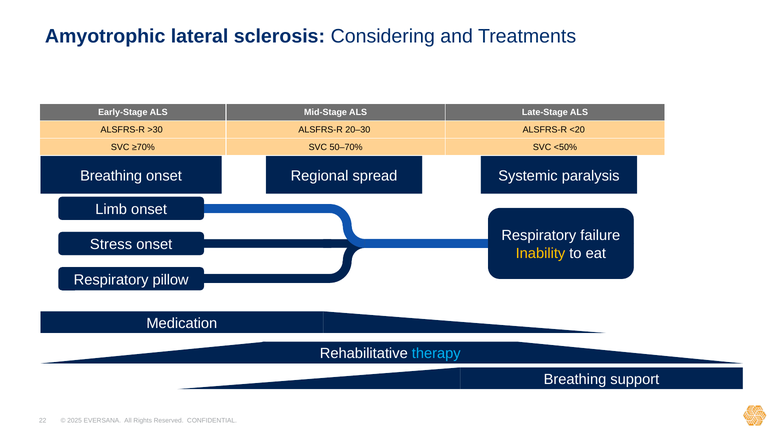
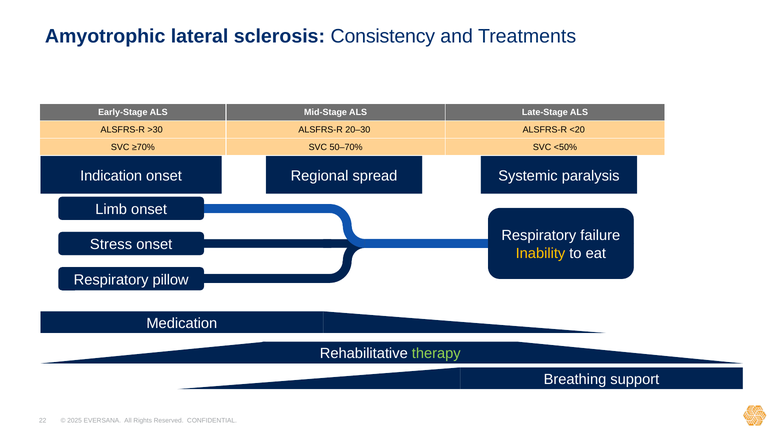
Considering: Considering -> Consistency
Breathing at (111, 176): Breathing -> Indication
therapy colour: light blue -> light green
